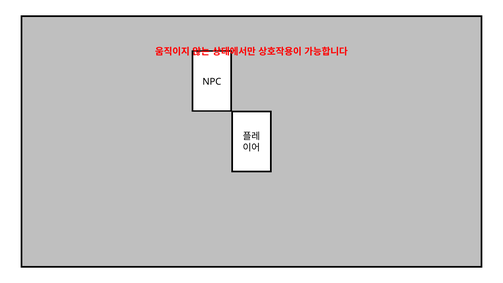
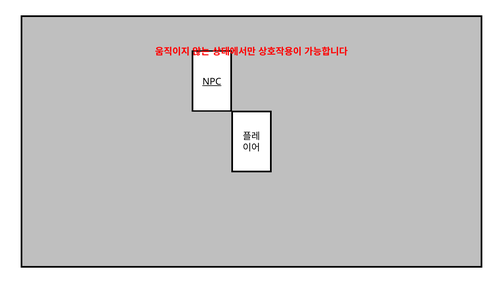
NPC underline: none -> present
